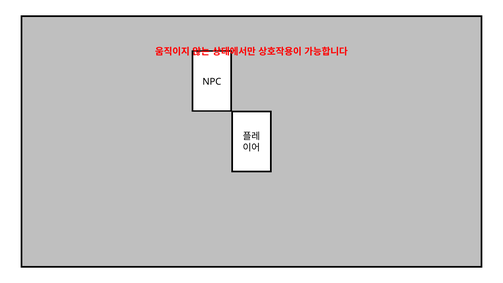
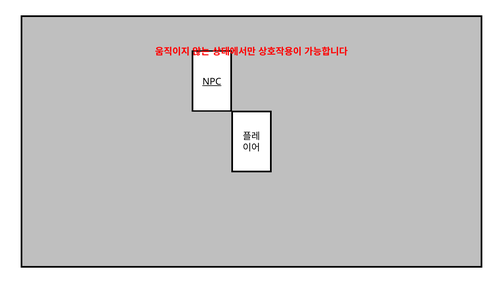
NPC underline: none -> present
